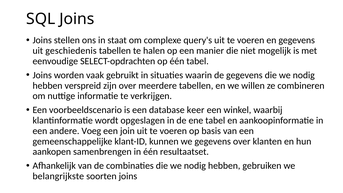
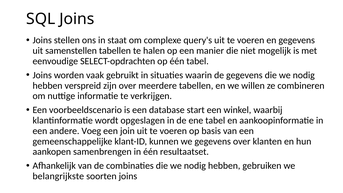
geschiedenis: geschiedenis -> samenstellen
keer: keer -> start
